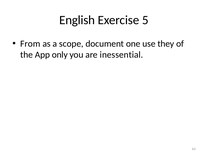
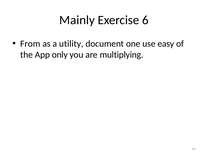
English: English -> Mainly
5: 5 -> 6
scope: scope -> utility
they: they -> easy
inessential: inessential -> multiplying
